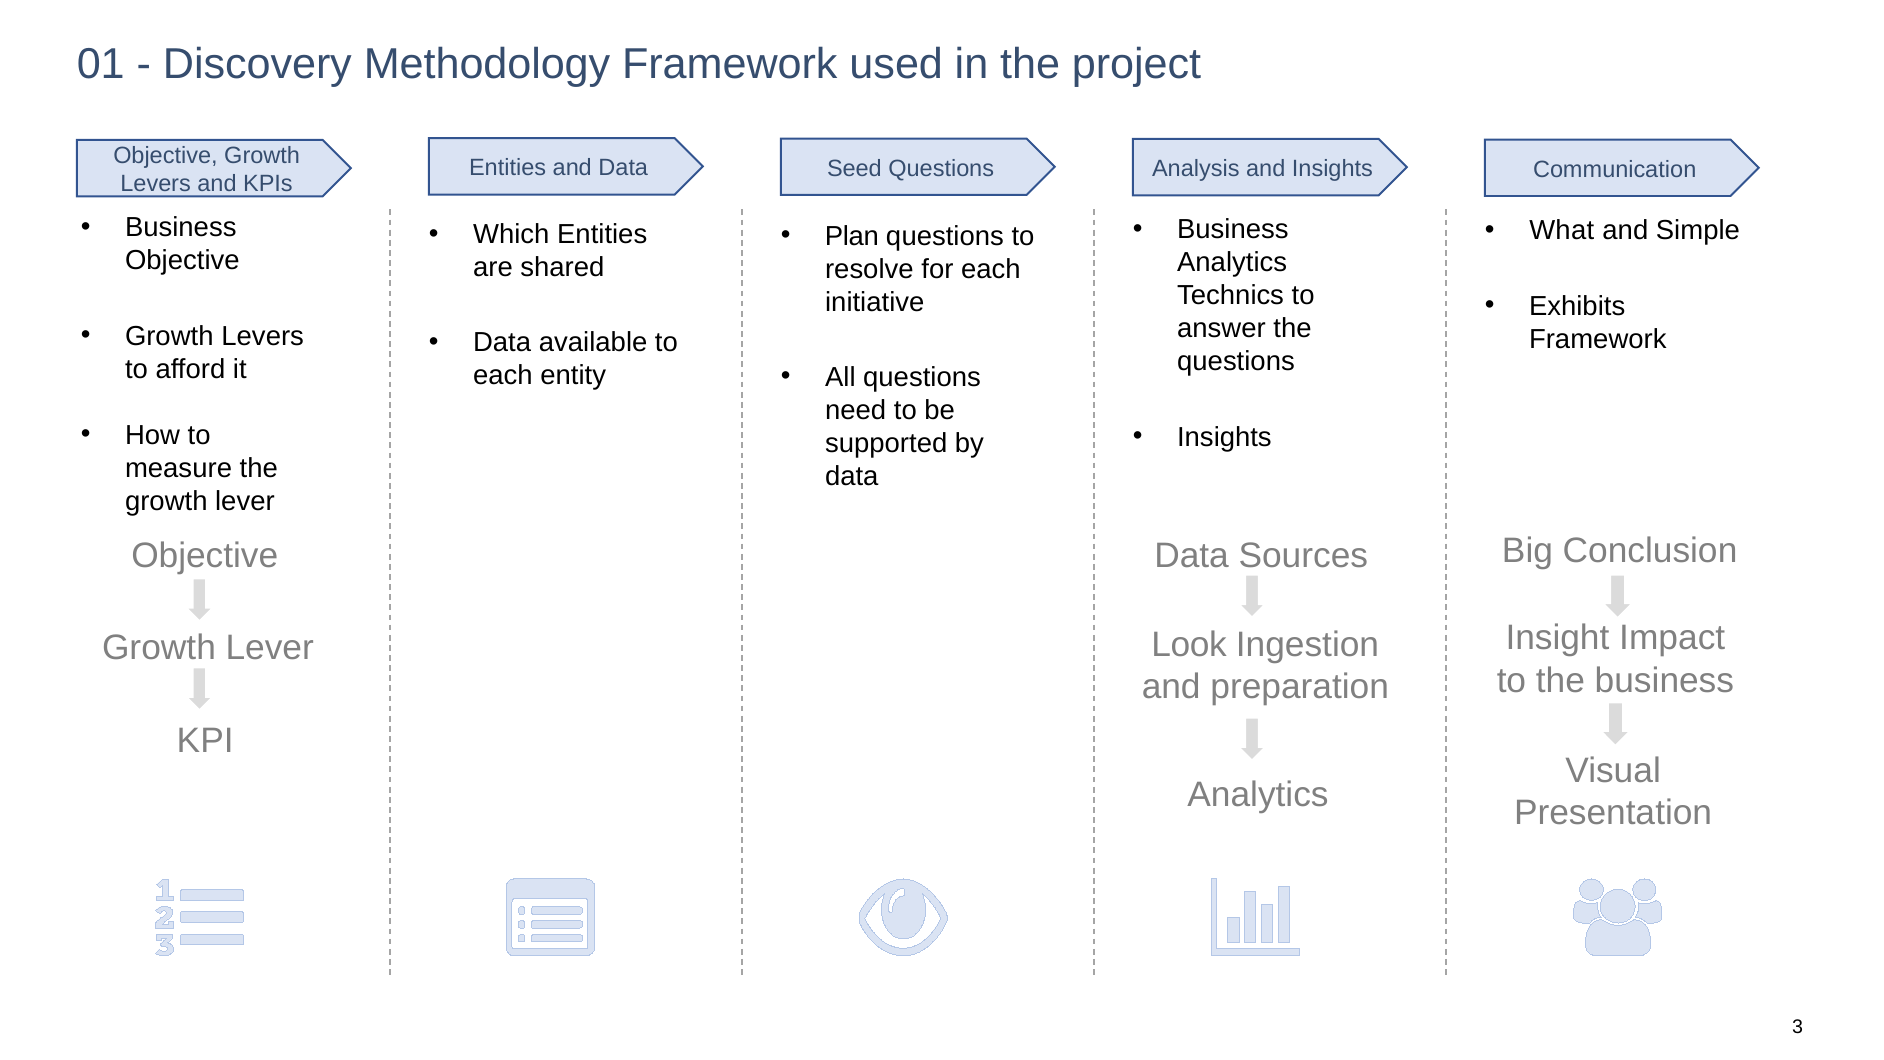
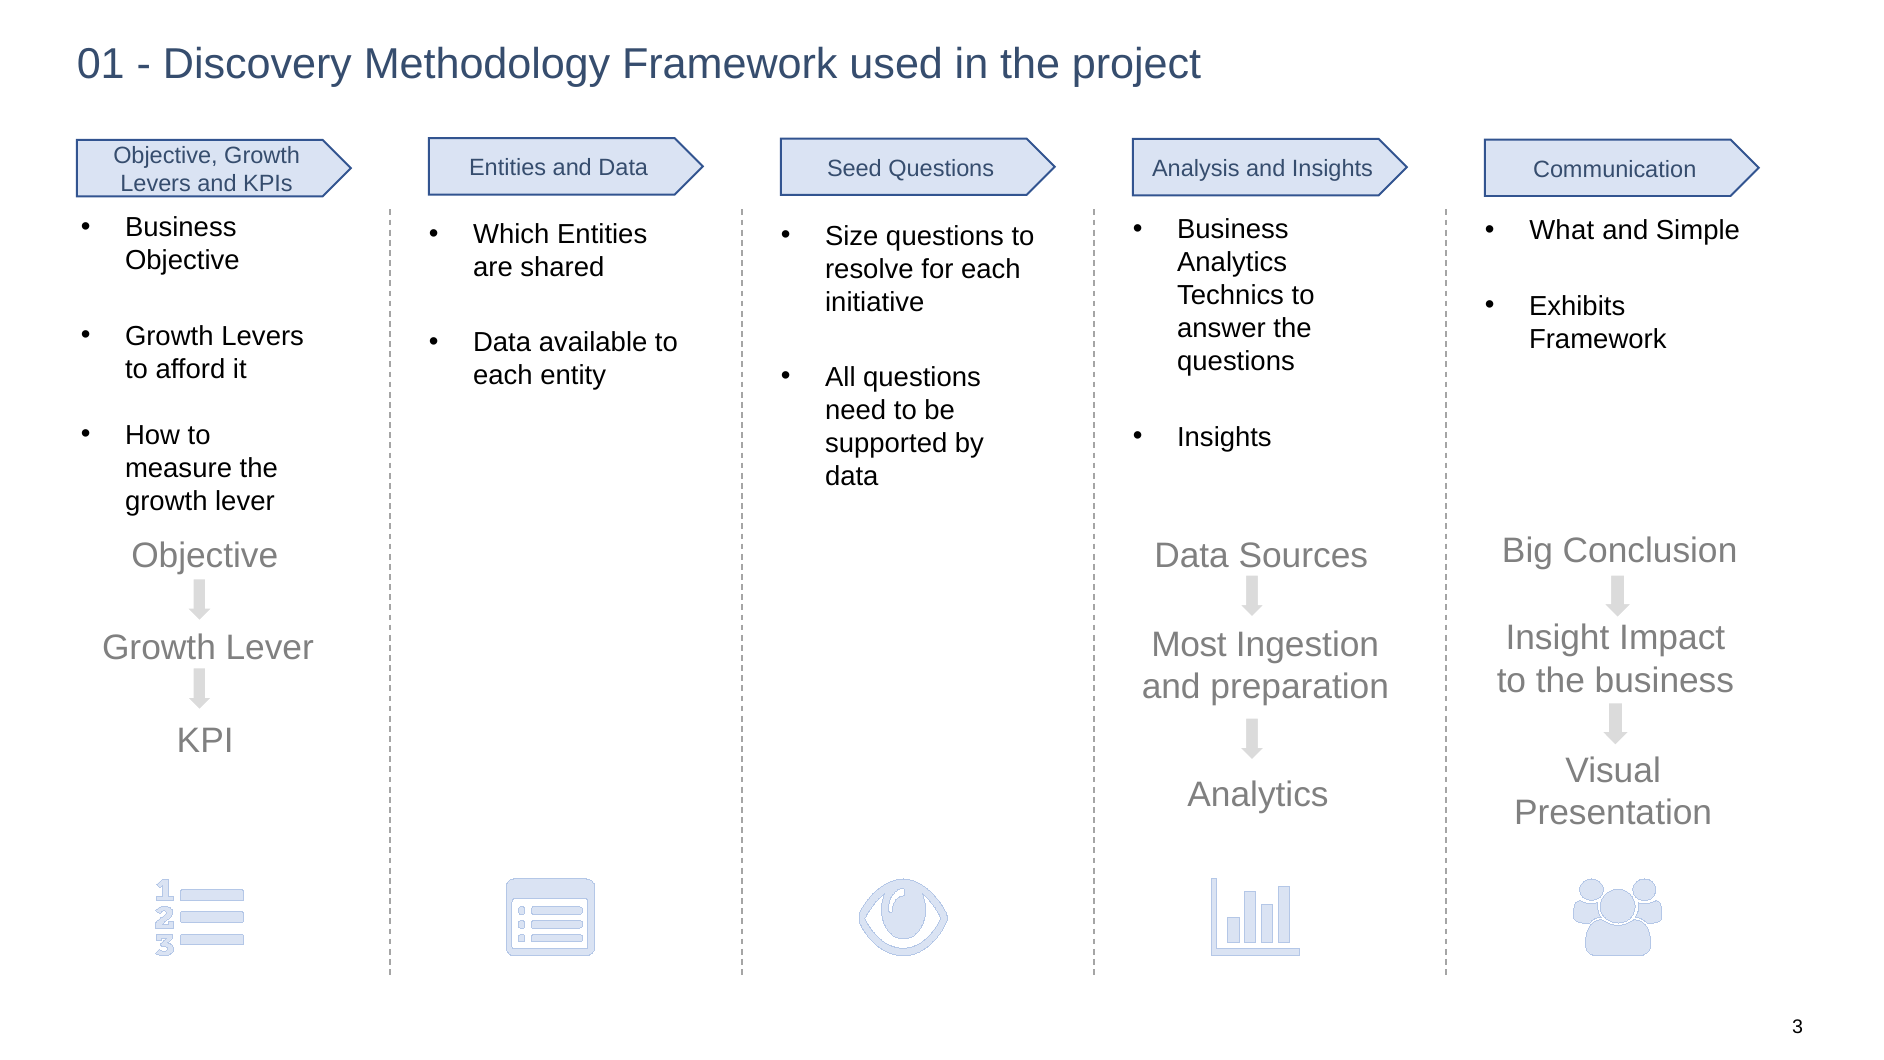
Plan: Plan -> Size
Look: Look -> Most
